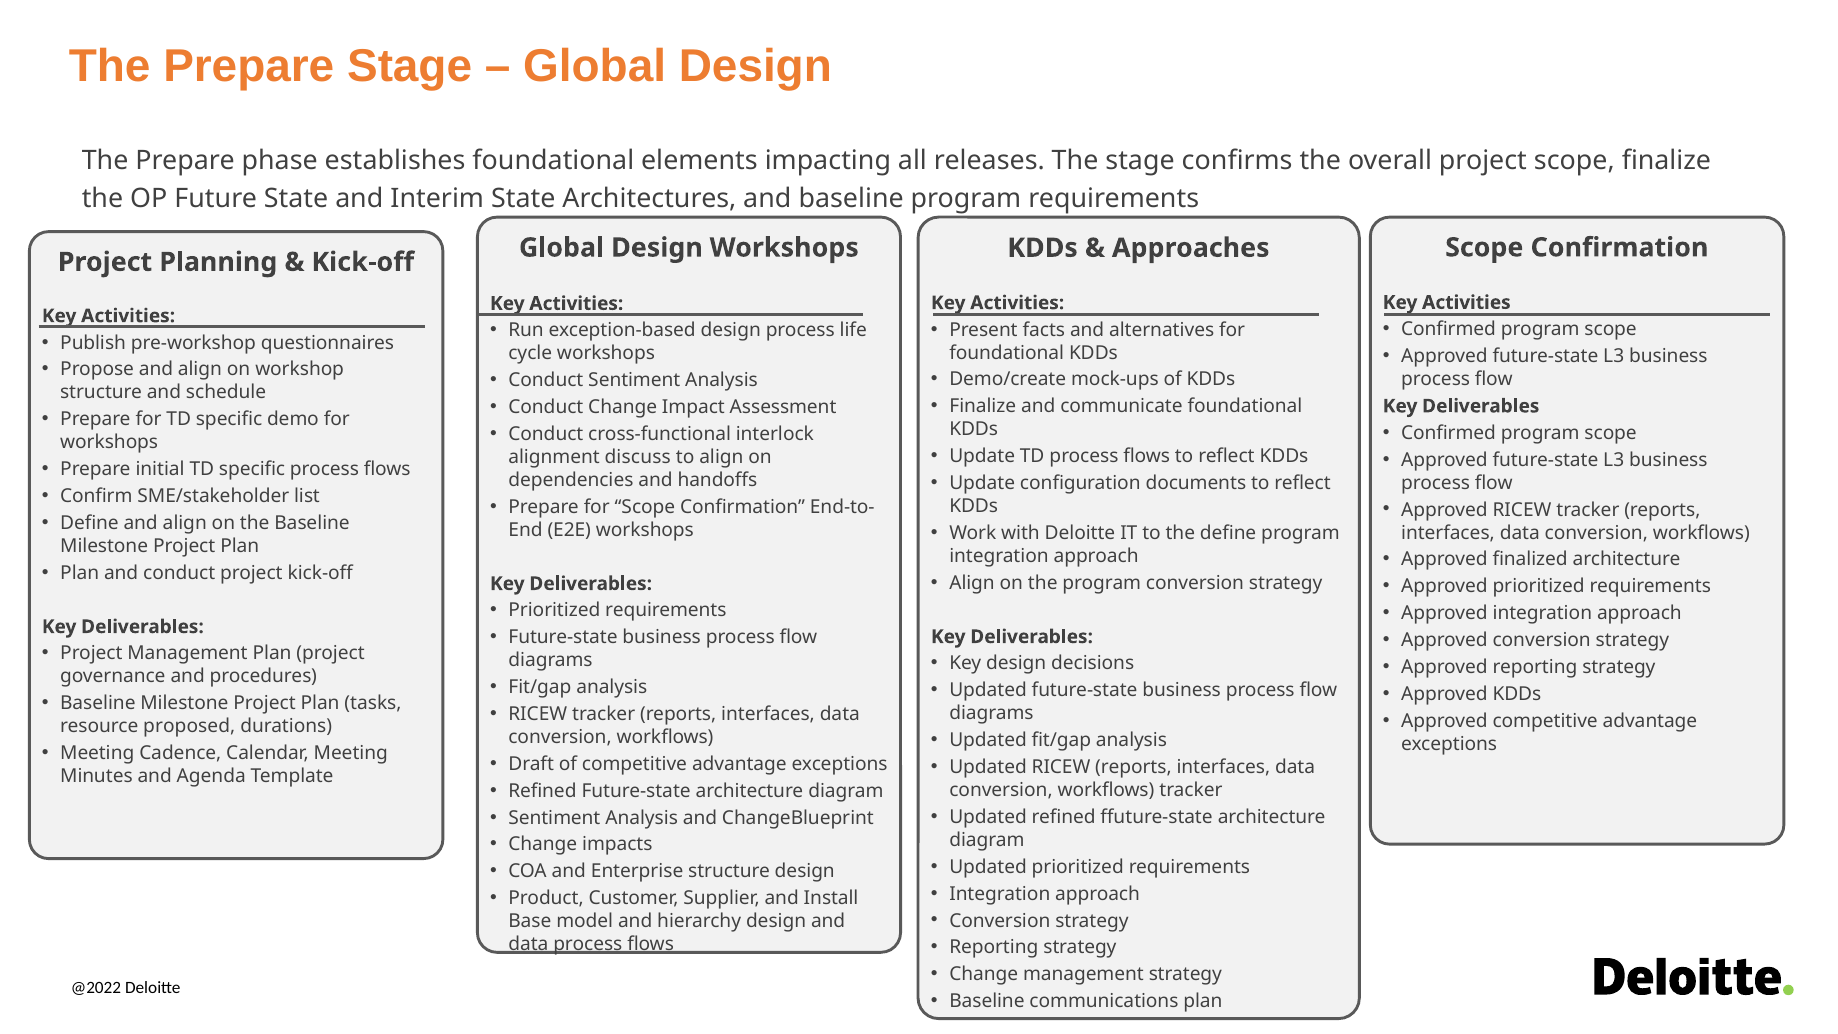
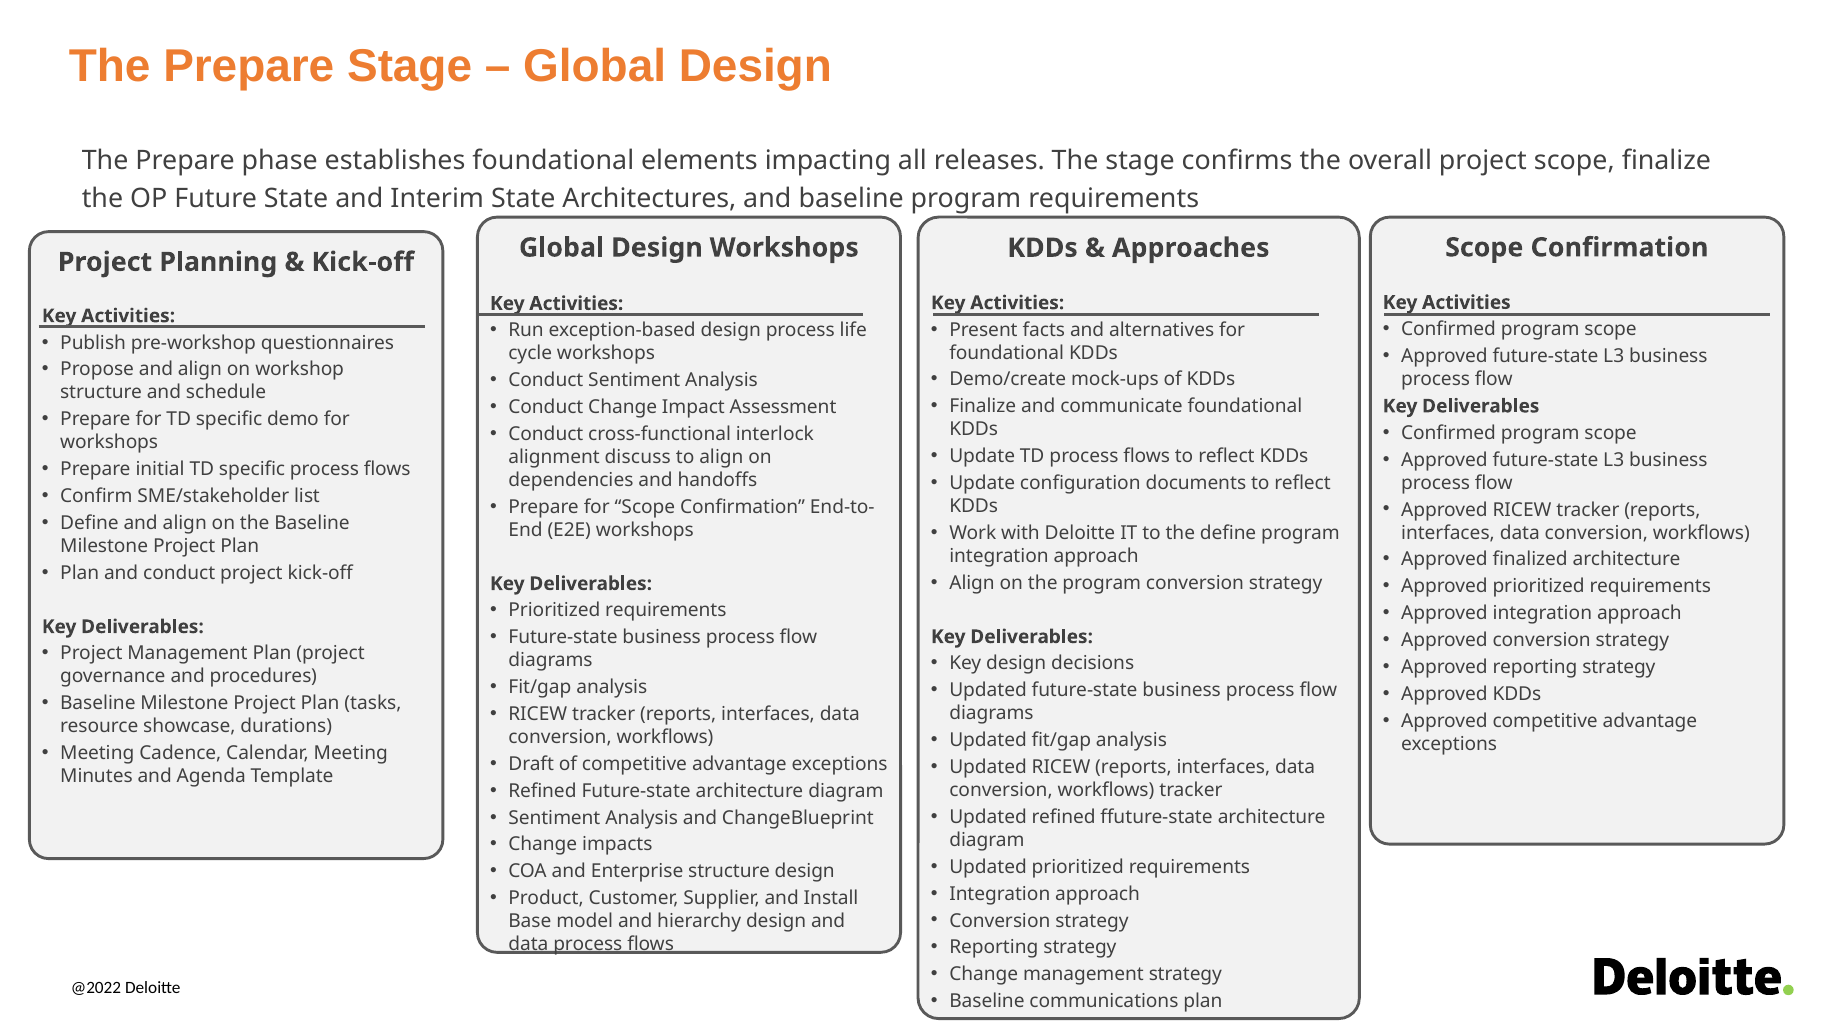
proposed: proposed -> showcase
